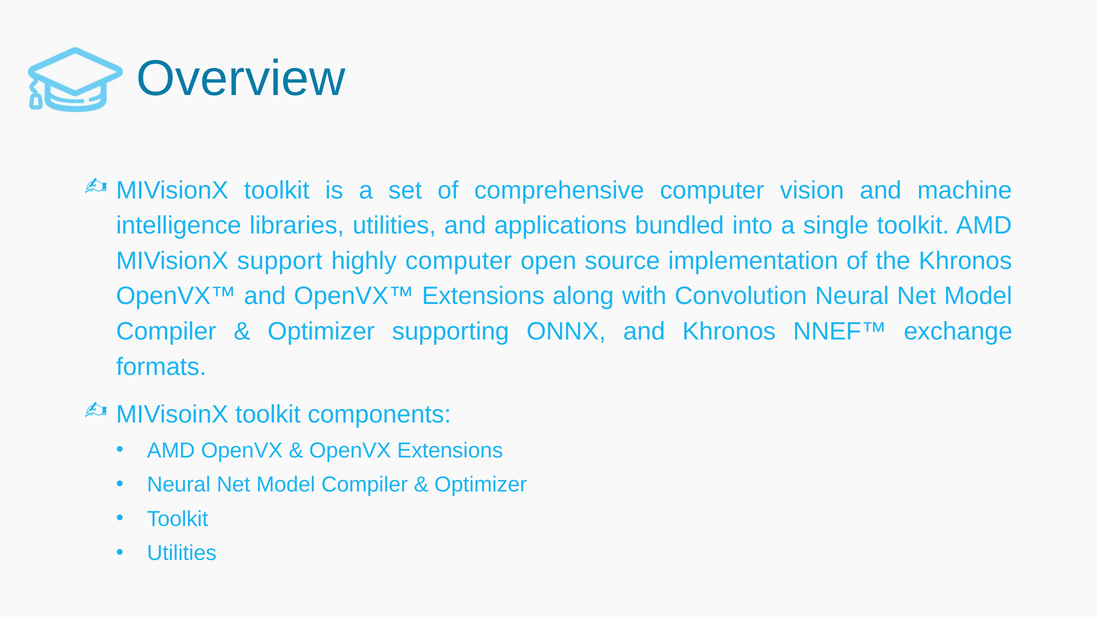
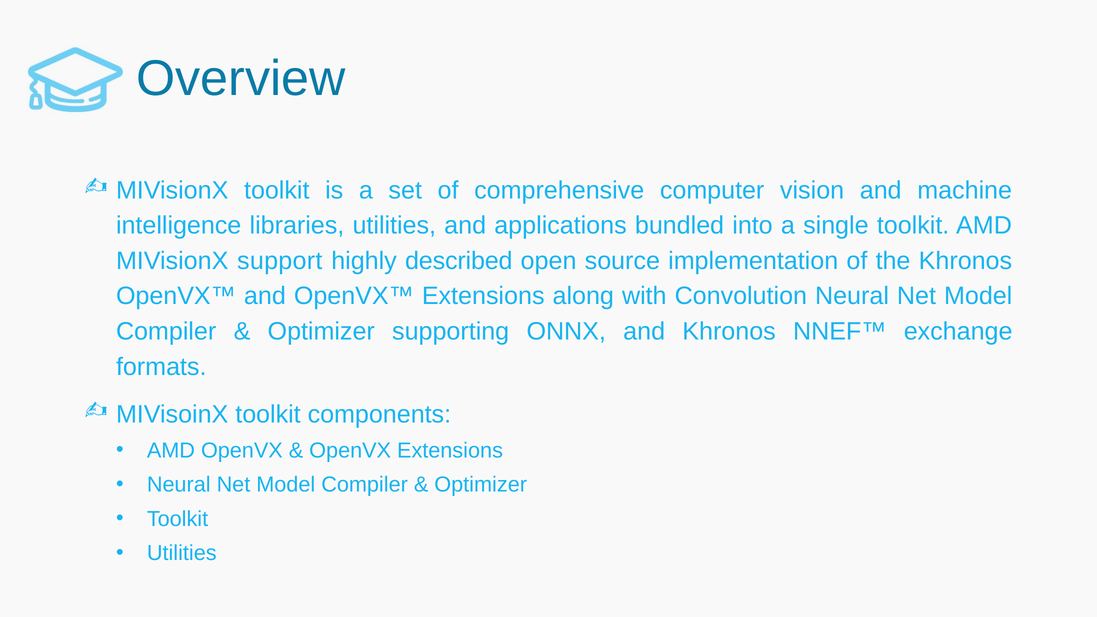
highly computer: computer -> described
